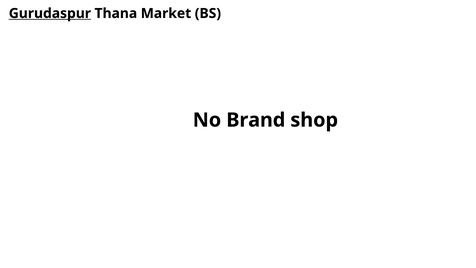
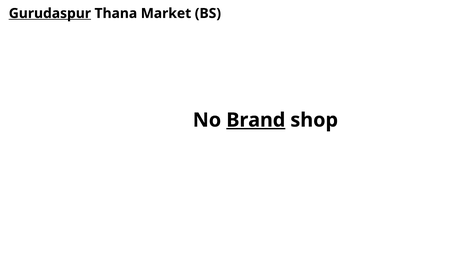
Brand underline: none -> present
